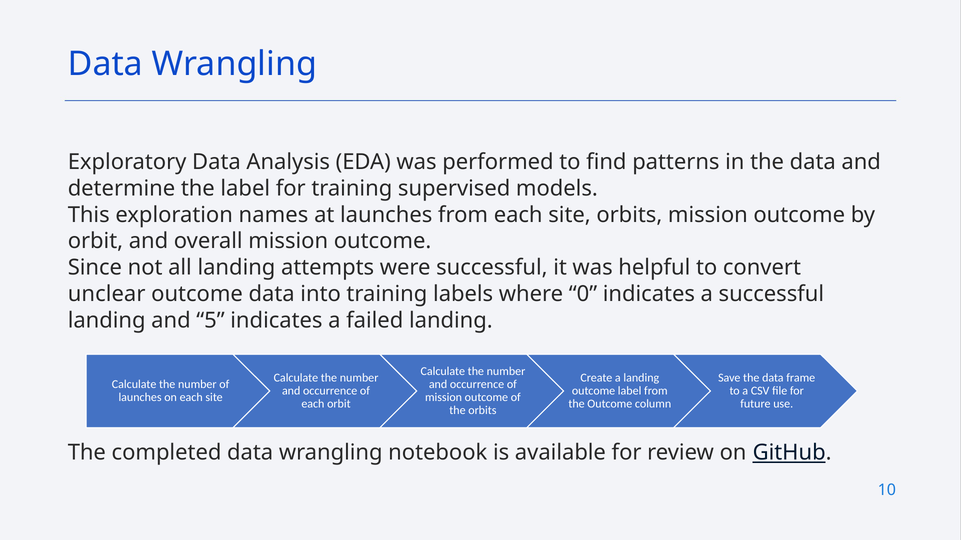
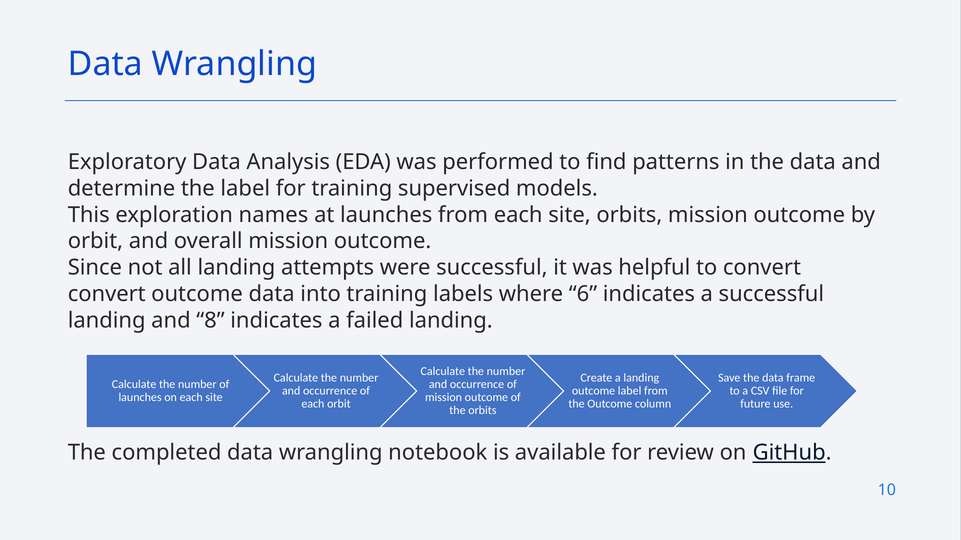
unclear at (107, 294): unclear -> convert
0: 0 -> 6
5: 5 -> 8
